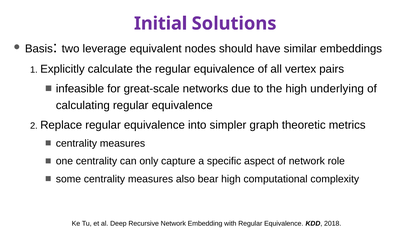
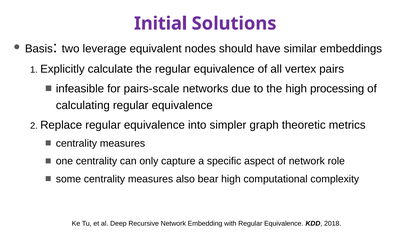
great-scale: great-scale -> pairs-scale
underlying: underlying -> processing
